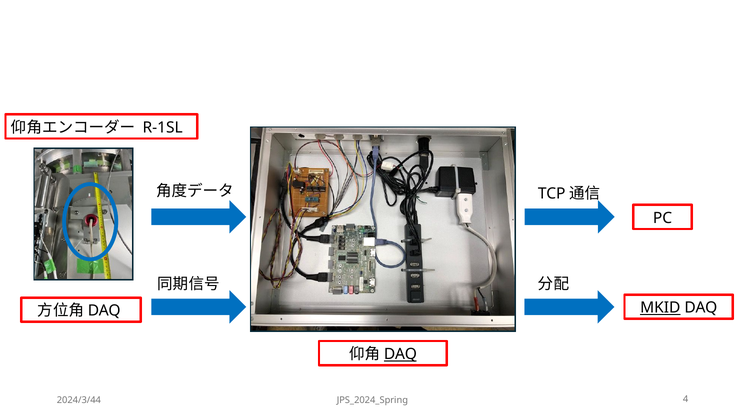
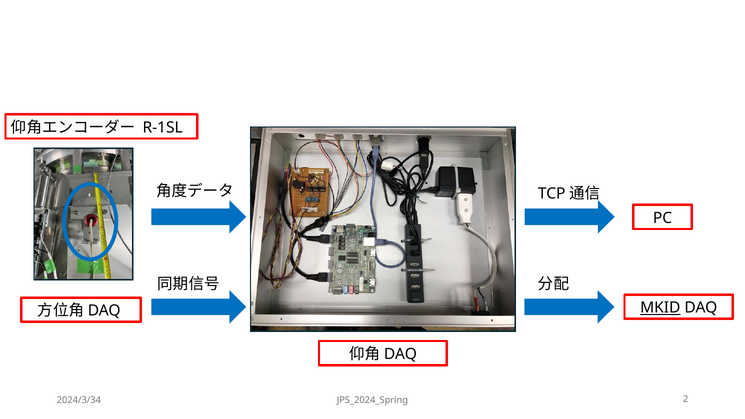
DAQ at (400, 354) underline: present -> none
2024/3/44: 2024/3/44 -> 2024/3/34
4: 4 -> 2
